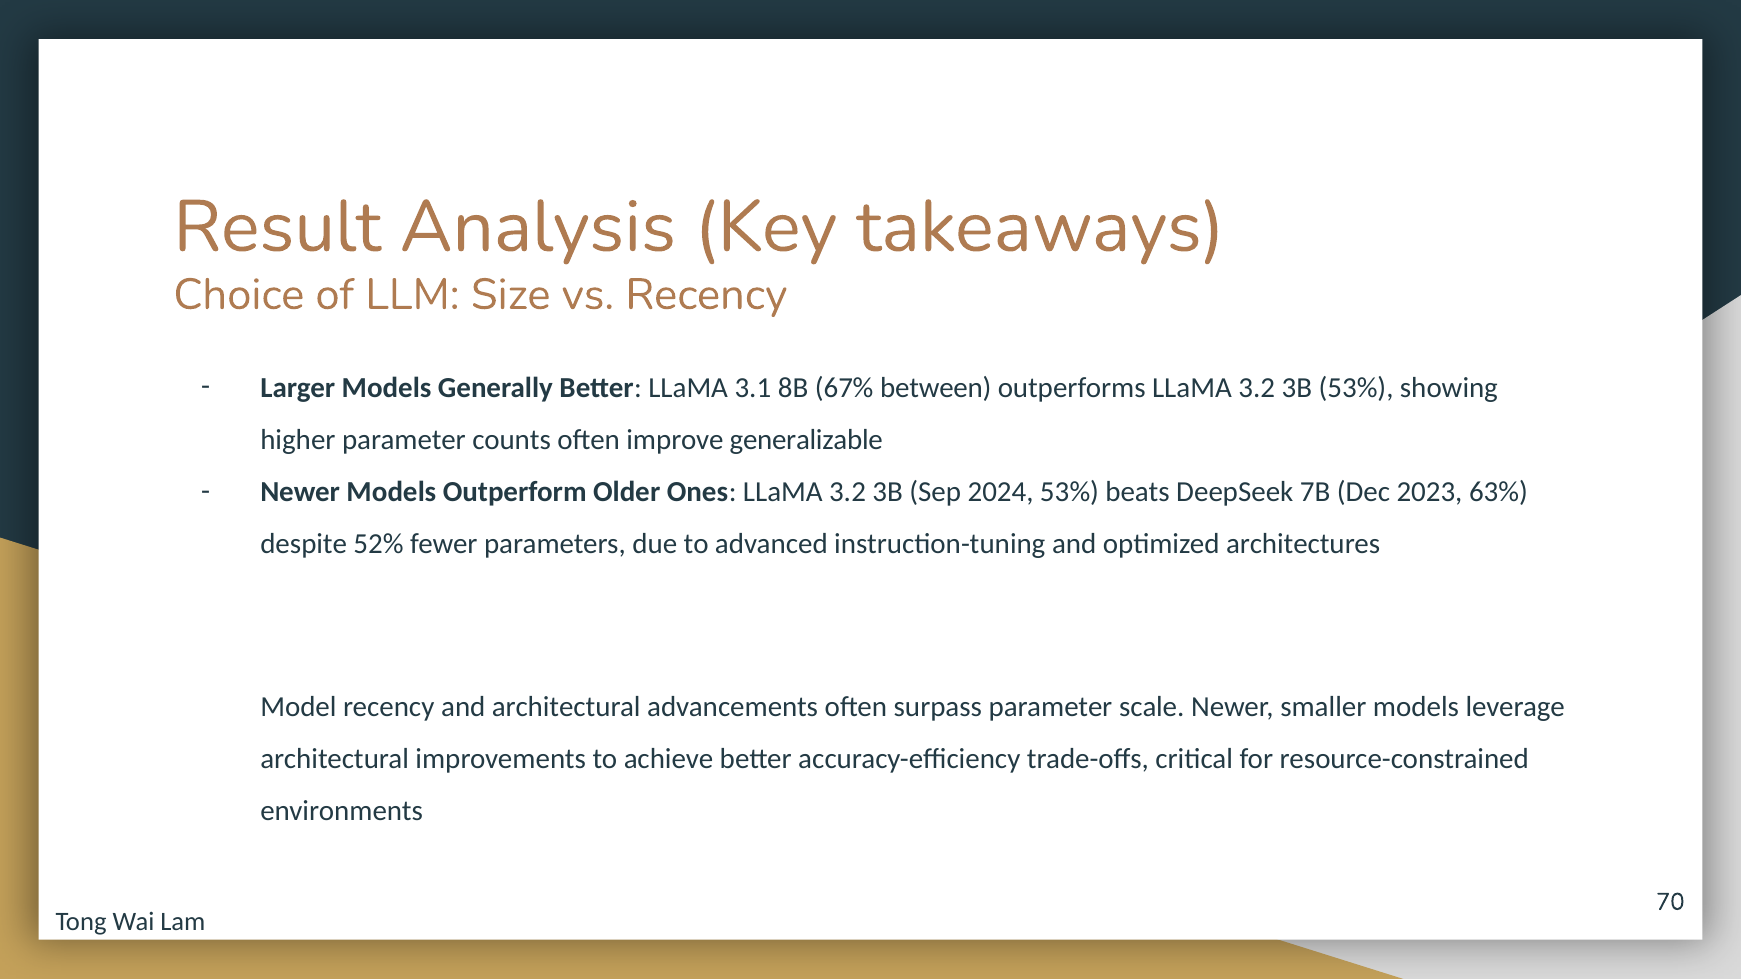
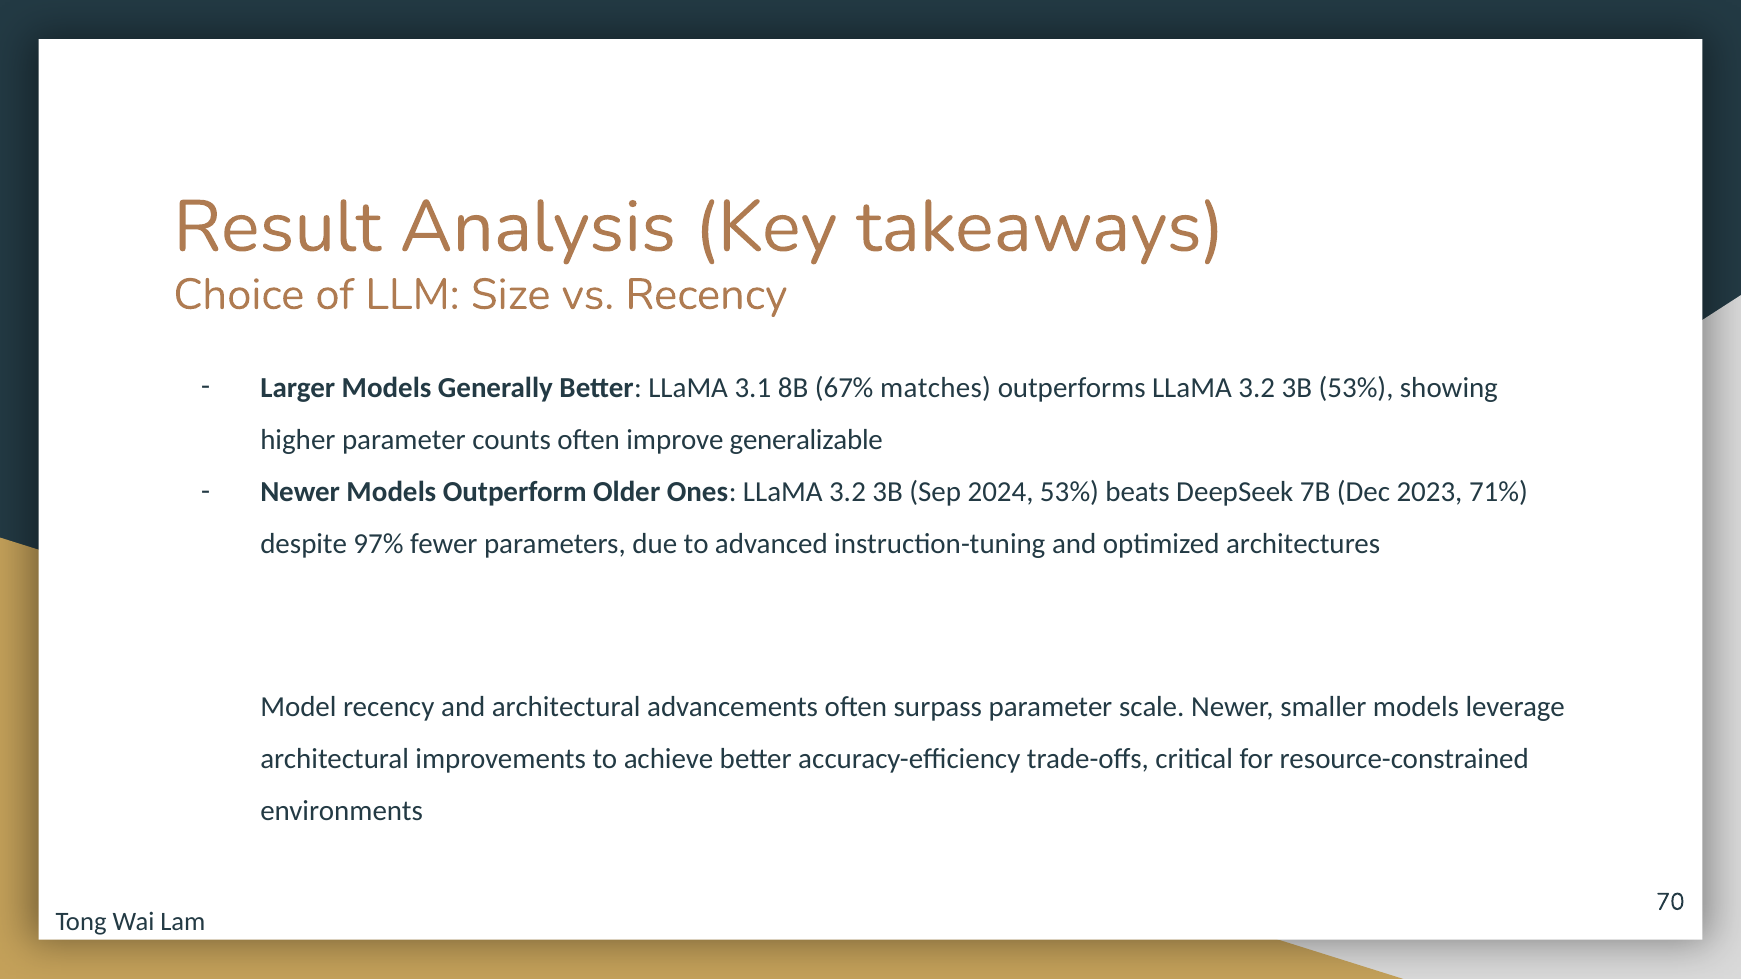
between: between -> matches
63%: 63% -> 71%
52%: 52% -> 97%
